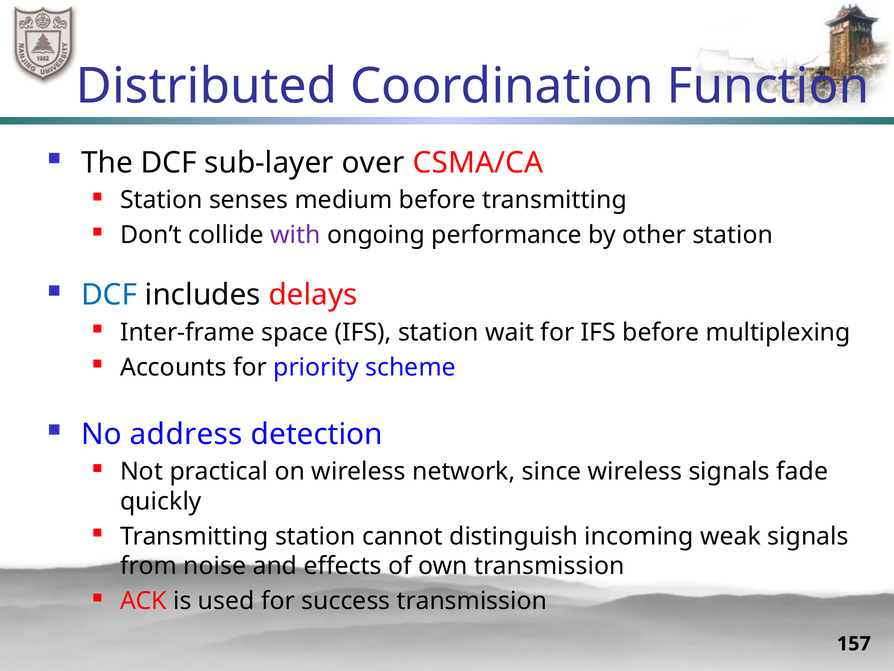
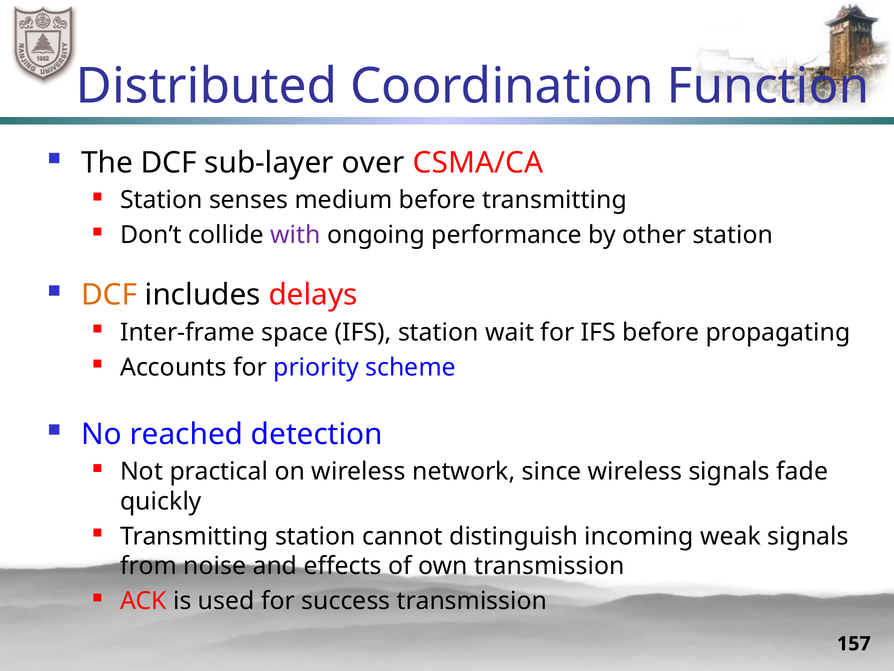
DCF at (109, 295) colour: blue -> orange
multiplexing: multiplexing -> propagating
address: address -> reached
